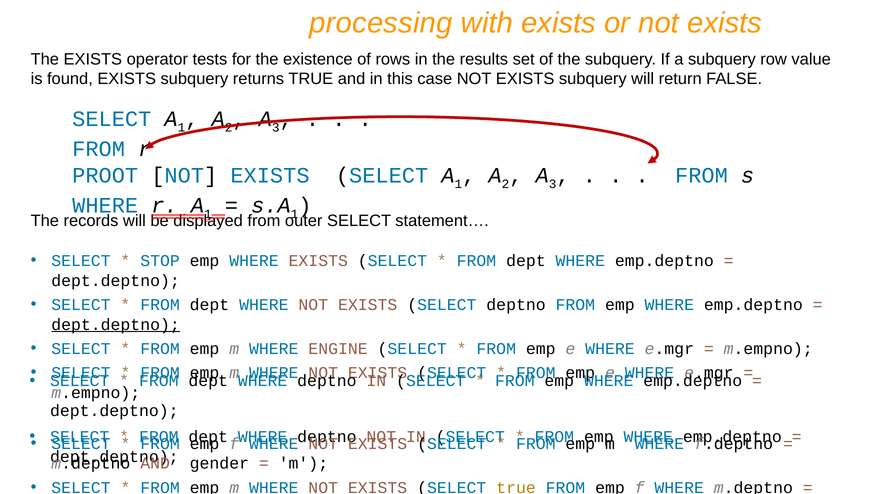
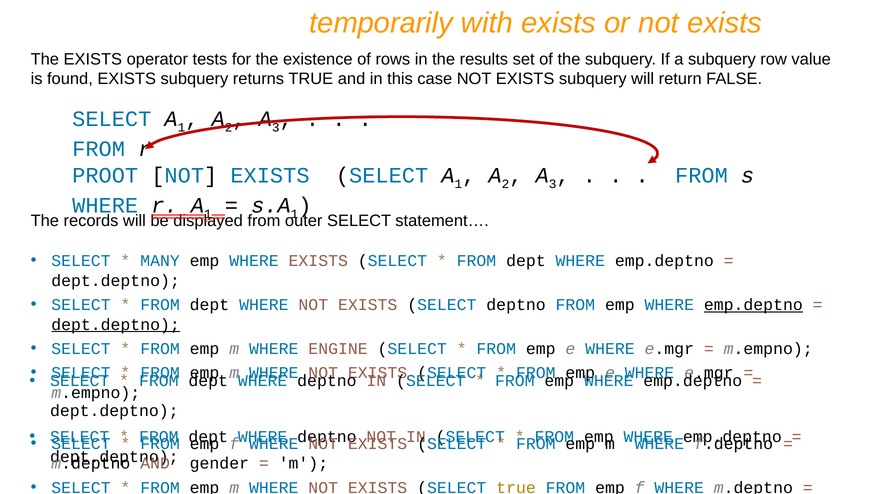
processing: processing -> temporarily
STOP: STOP -> MANY
emp.deptno at (753, 305) underline: none -> present
